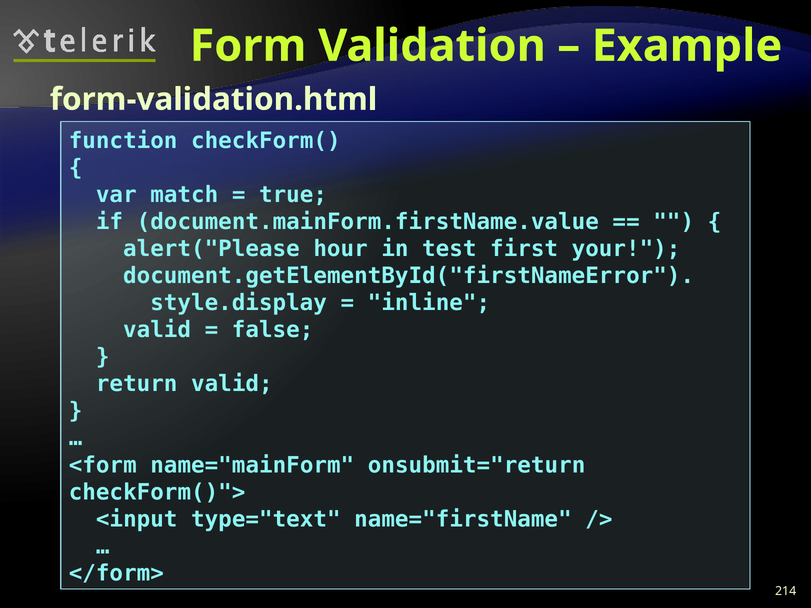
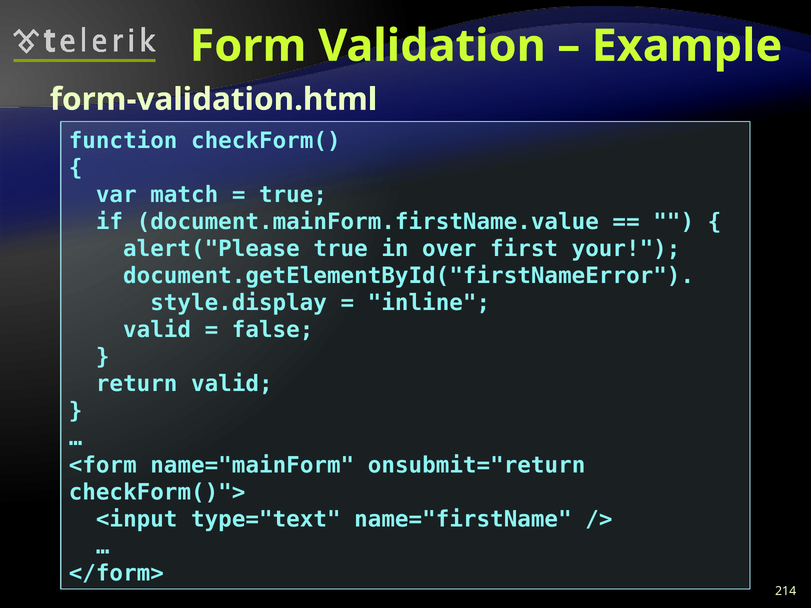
alert("Please hour: hour -> true
test: test -> over
